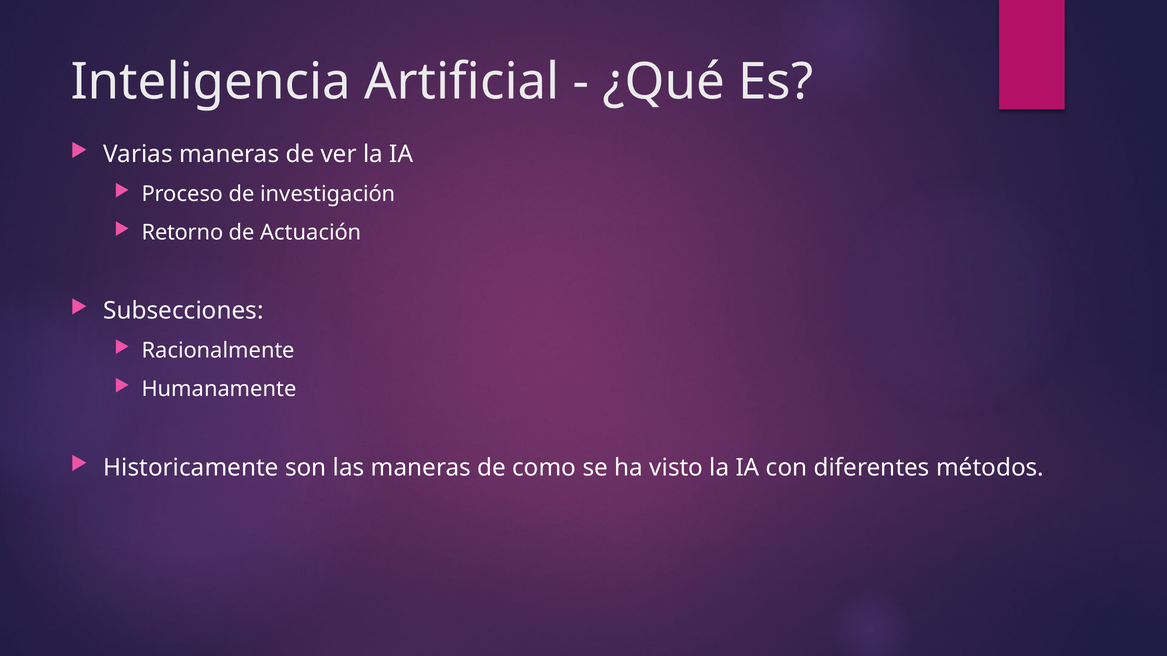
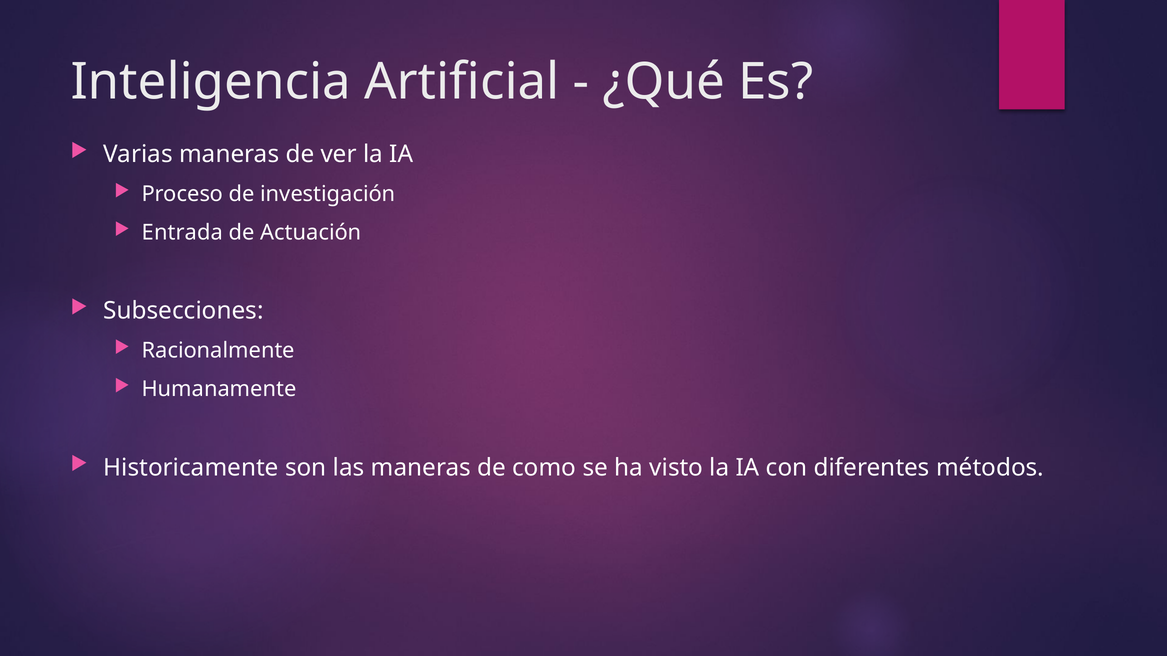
Retorno: Retorno -> Entrada
